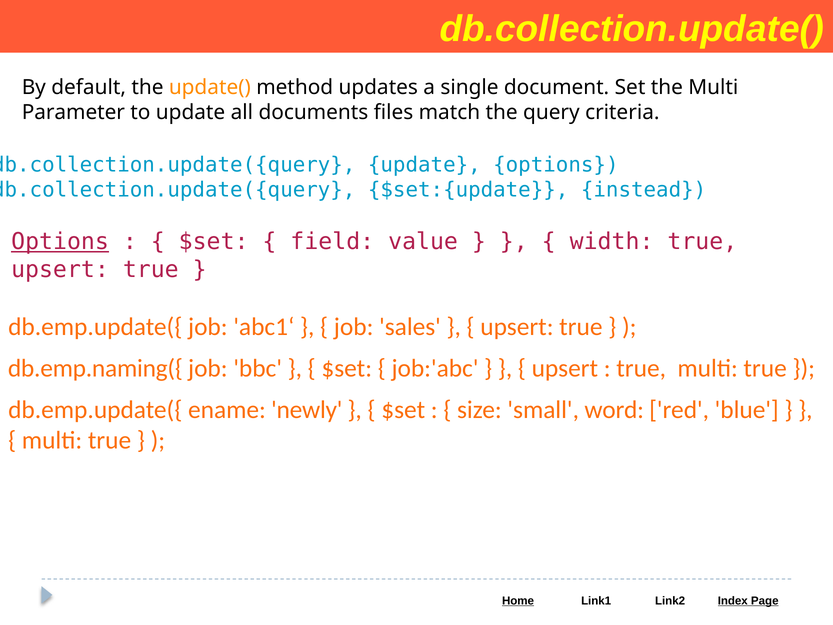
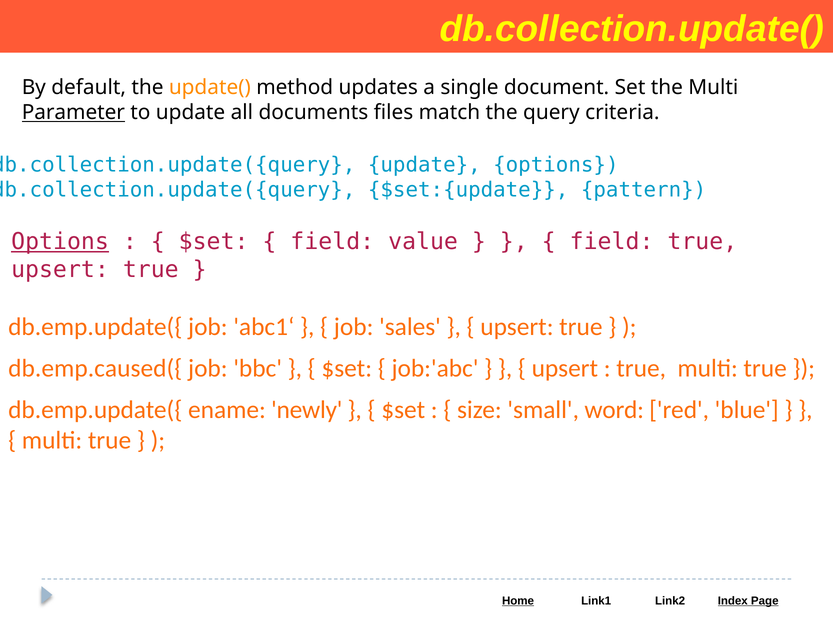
Parameter underline: none -> present
instead: instead -> pattern
width at (612, 242): width -> field
db.emp.naming({: db.emp.naming({ -> db.emp.caused({
